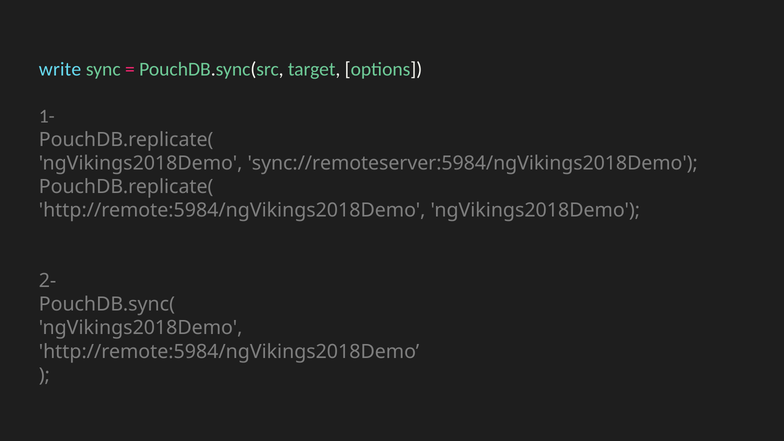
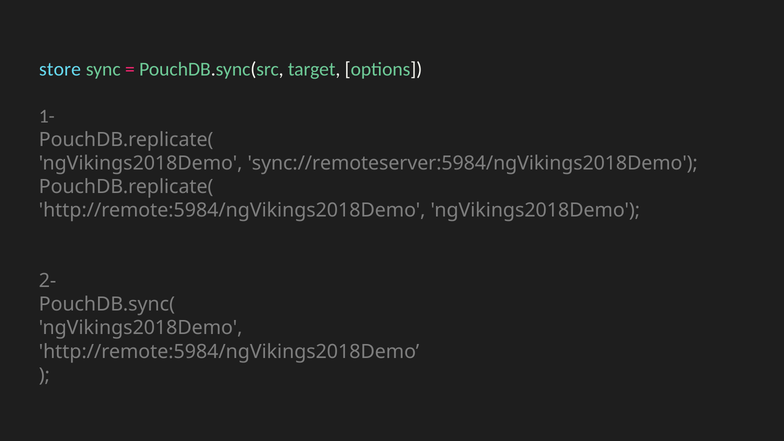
write: write -> store
